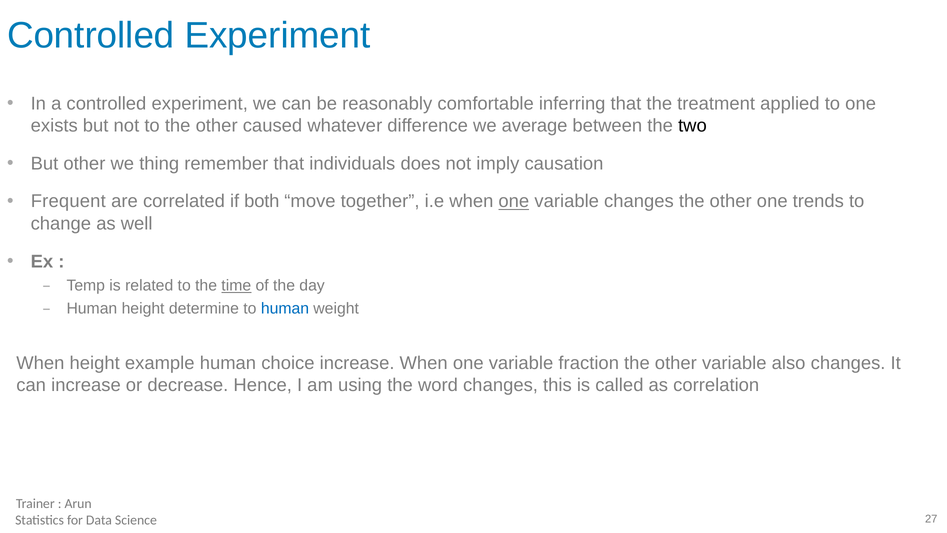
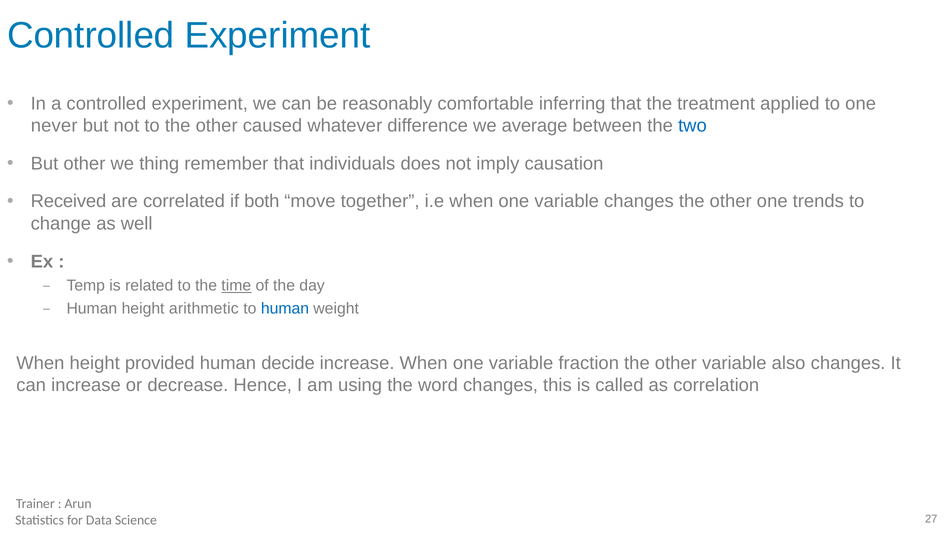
exists: exists -> never
two colour: black -> blue
Frequent: Frequent -> Received
one at (514, 201) underline: present -> none
determine: determine -> arithmetic
example: example -> provided
choice: choice -> decide
